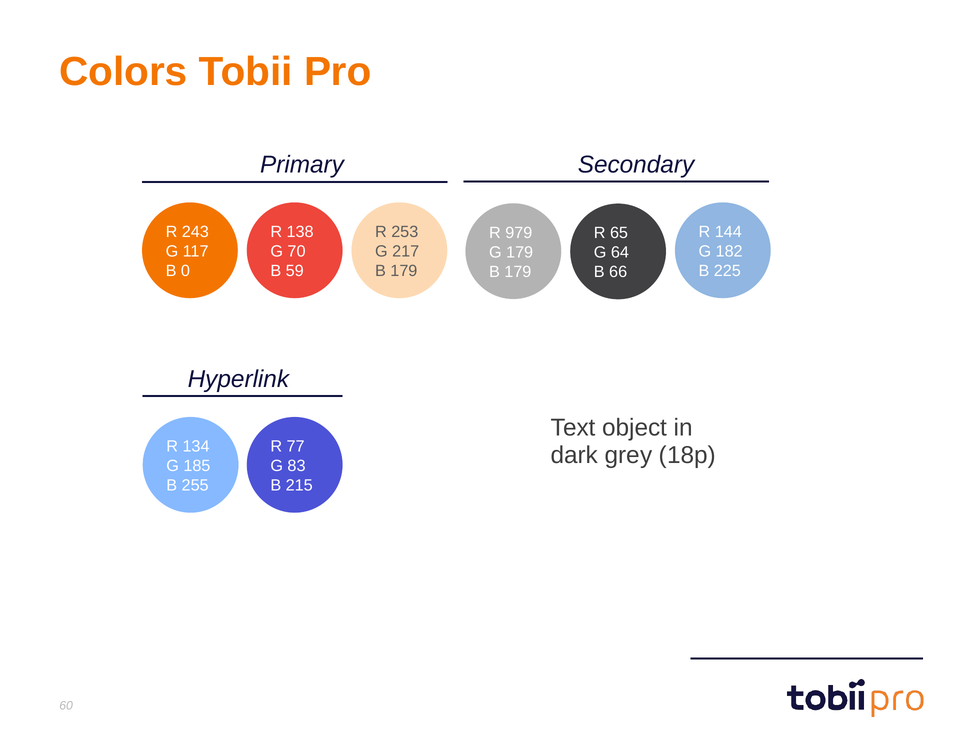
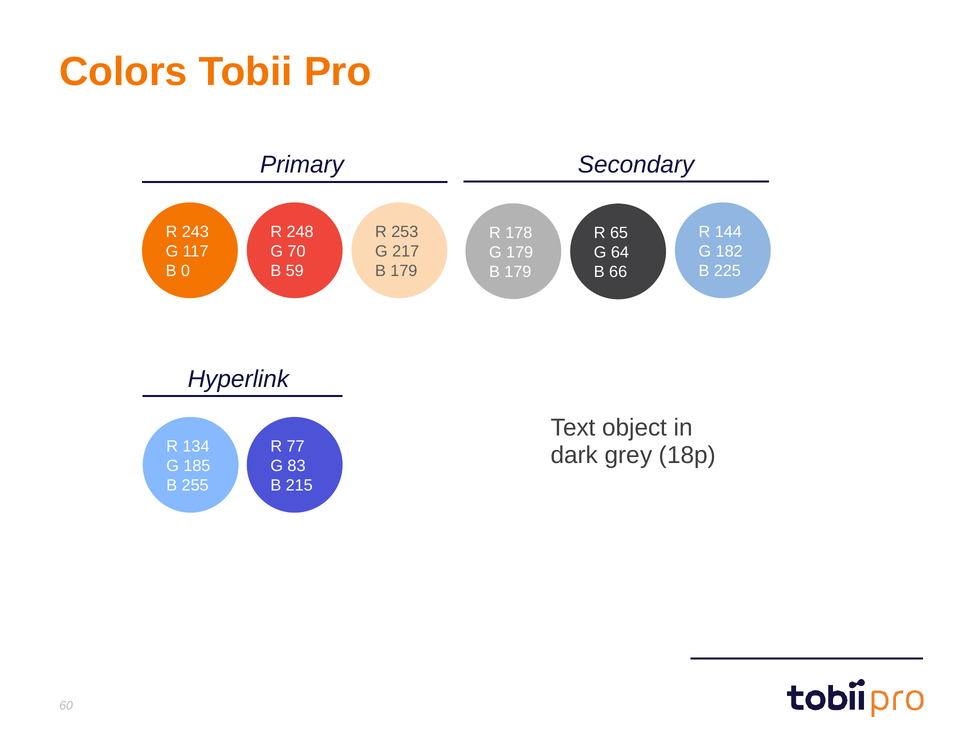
138: 138 -> 248
979: 979 -> 178
